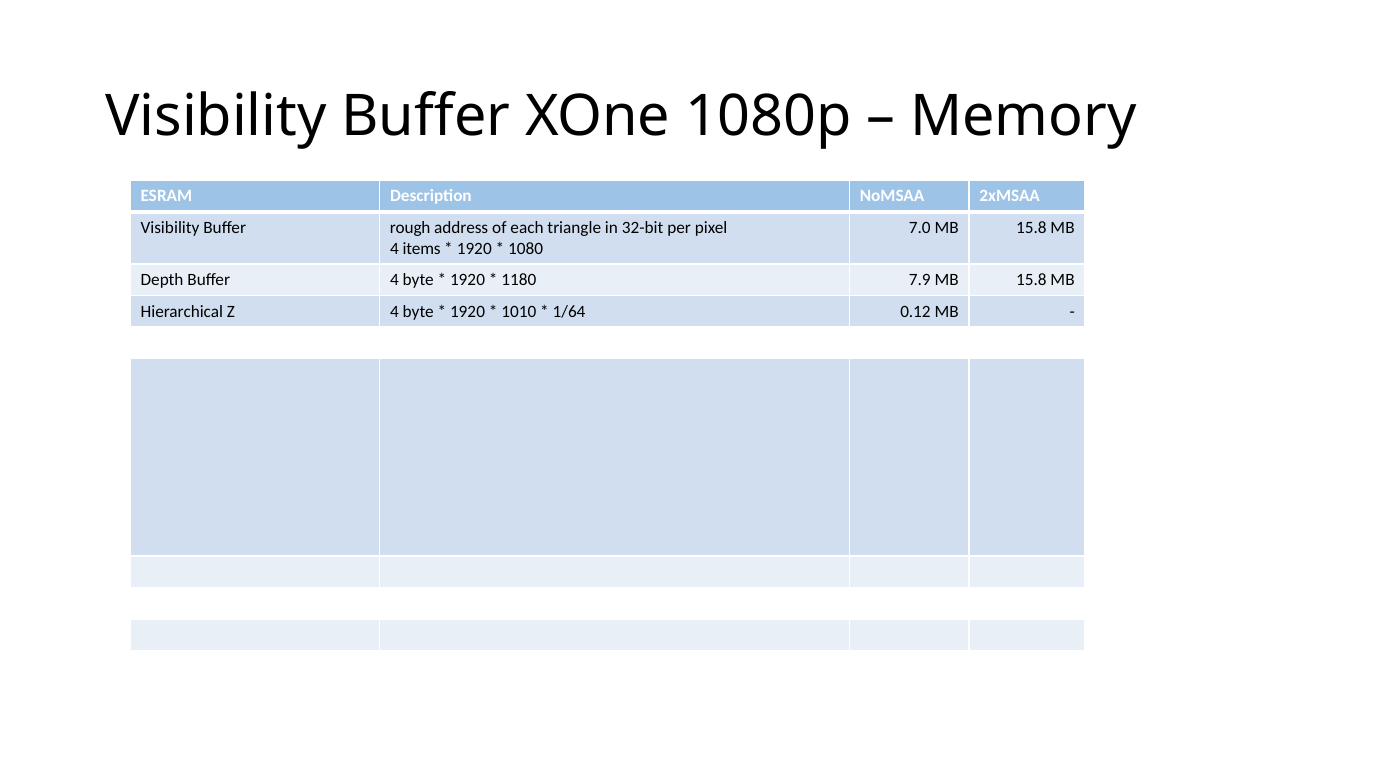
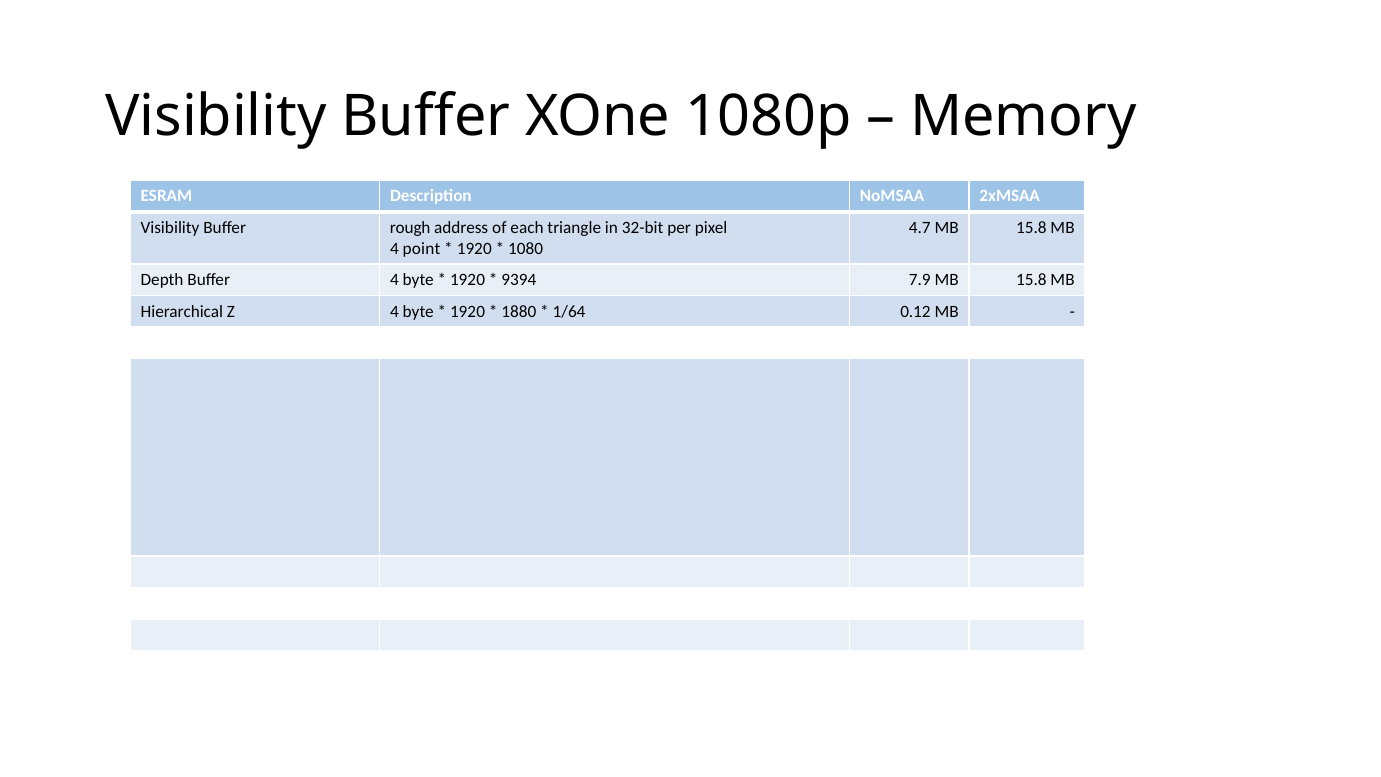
7.0: 7.0 -> 4.7
items: items -> point
1180: 1180 -> 9394
1010: 1010 -> 1880
